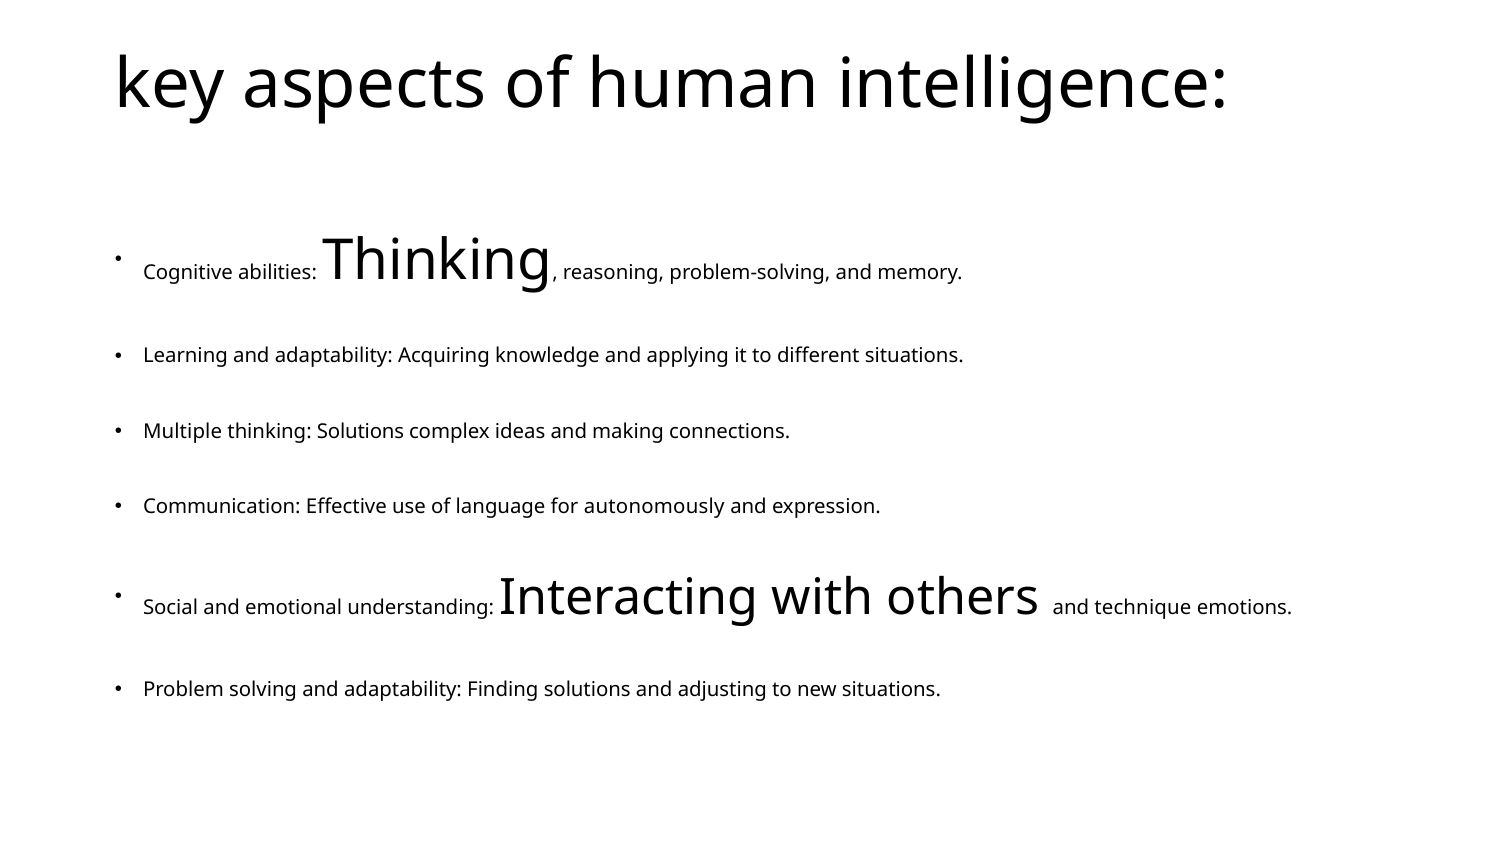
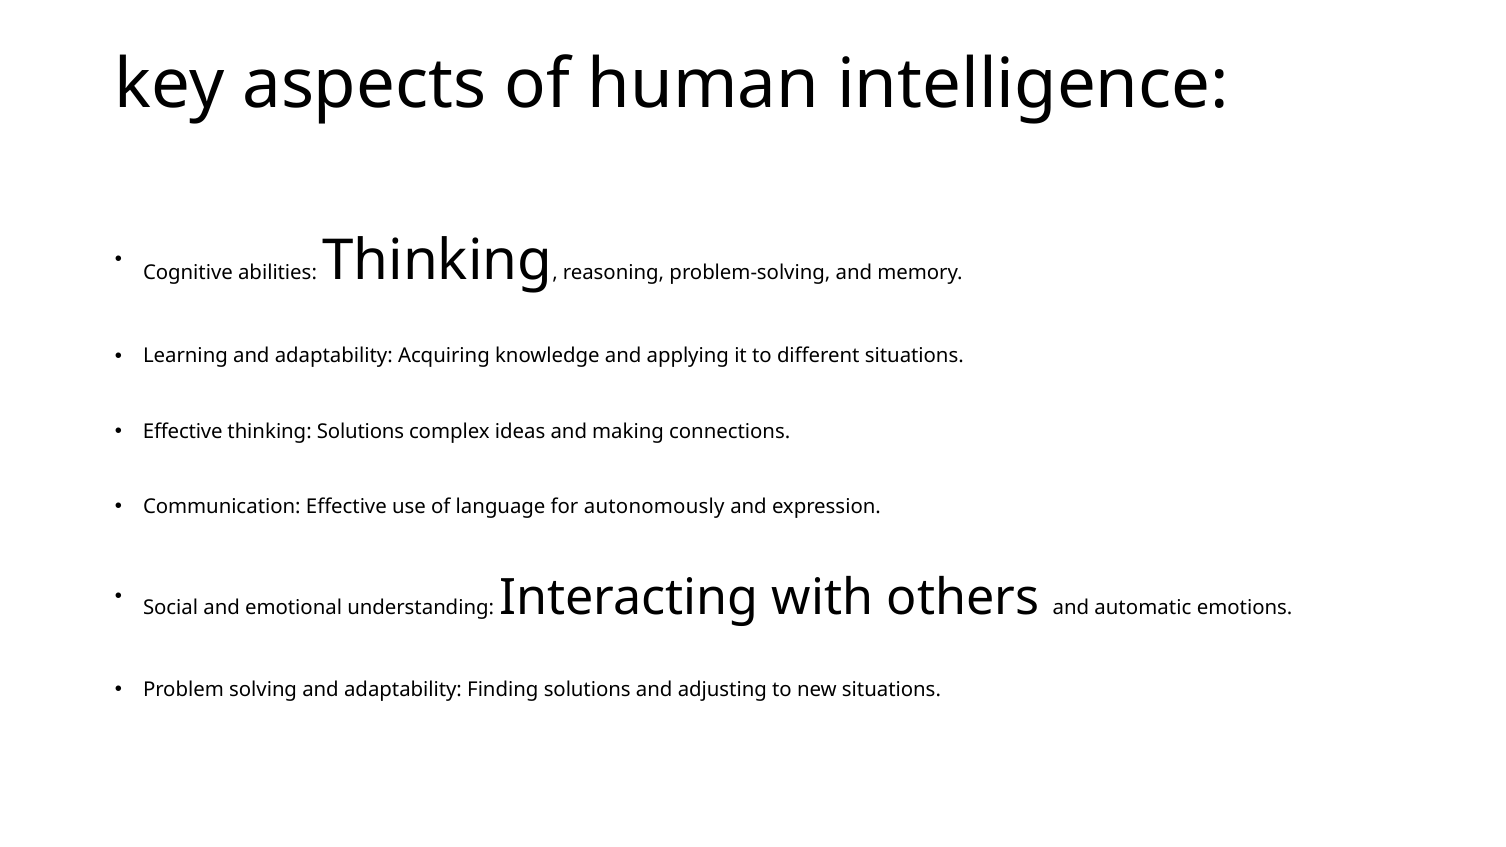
Multiple at (183, 432): Multiple -> Effective
technique: technique -> automatic
